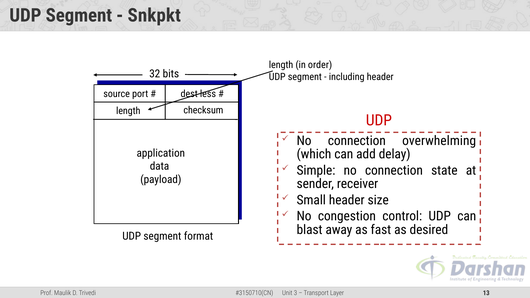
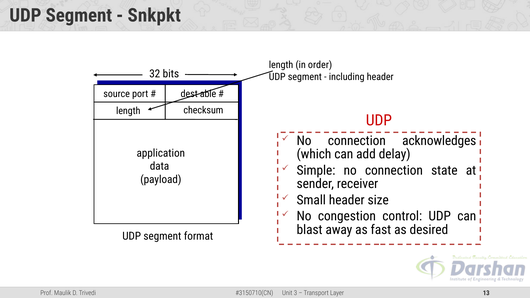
less: less -> able
overwhelming: overwhelming -> acknowledges
